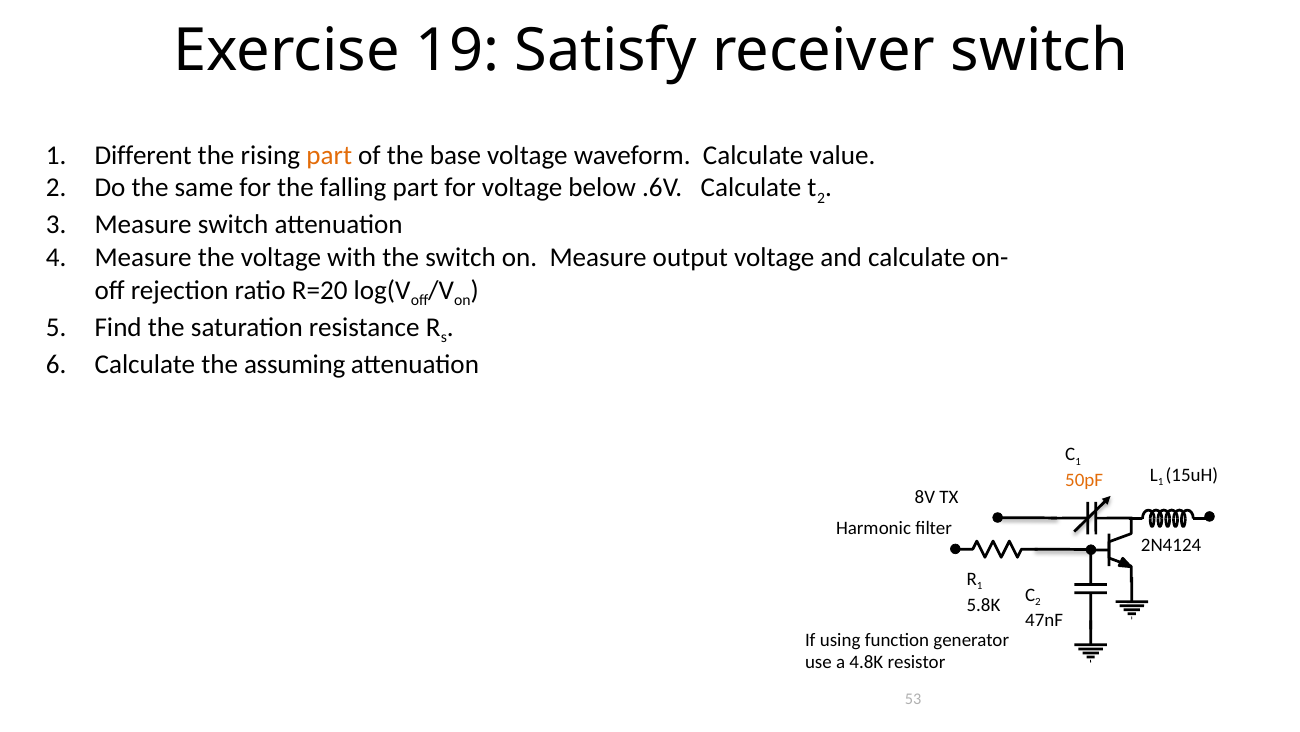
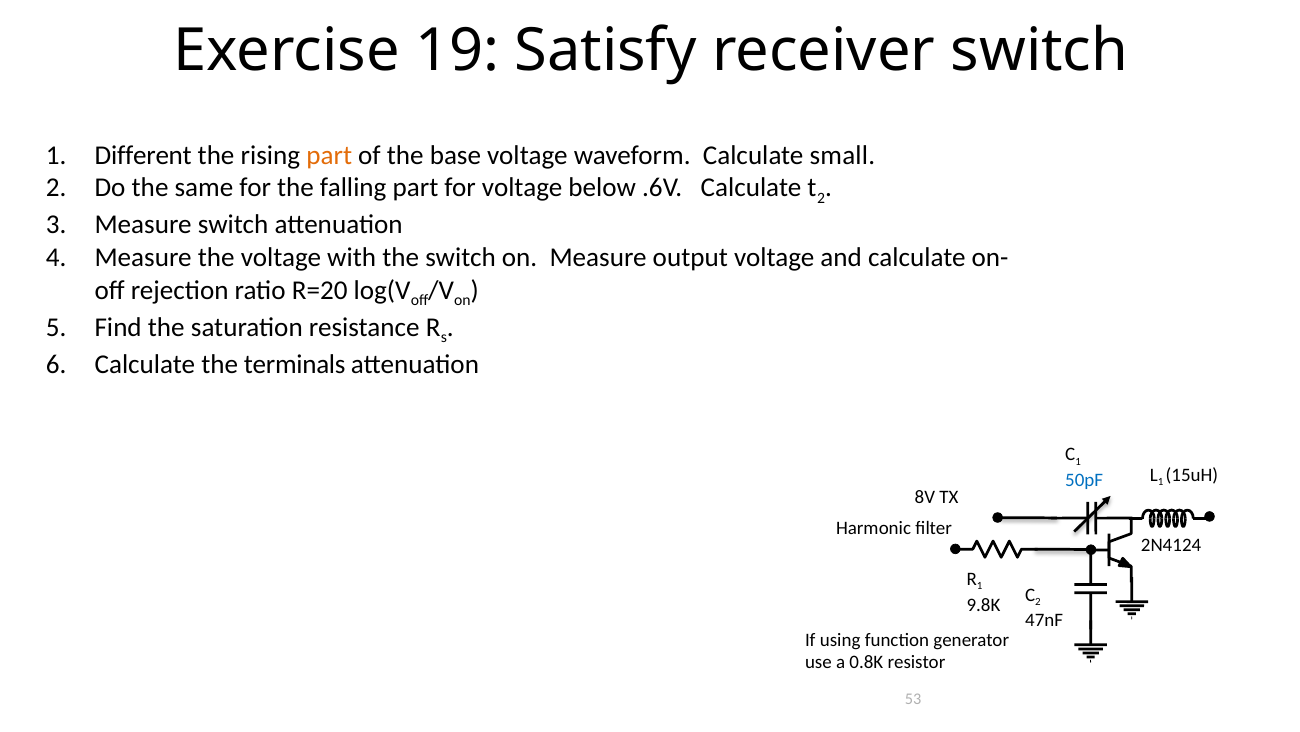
value: value -> small
assuming: assuming -> terminals
50pF colour: orange -> blue
5.8K: 5.8K -> 9.8K
4.8K: 4.8K -> 0.8K
